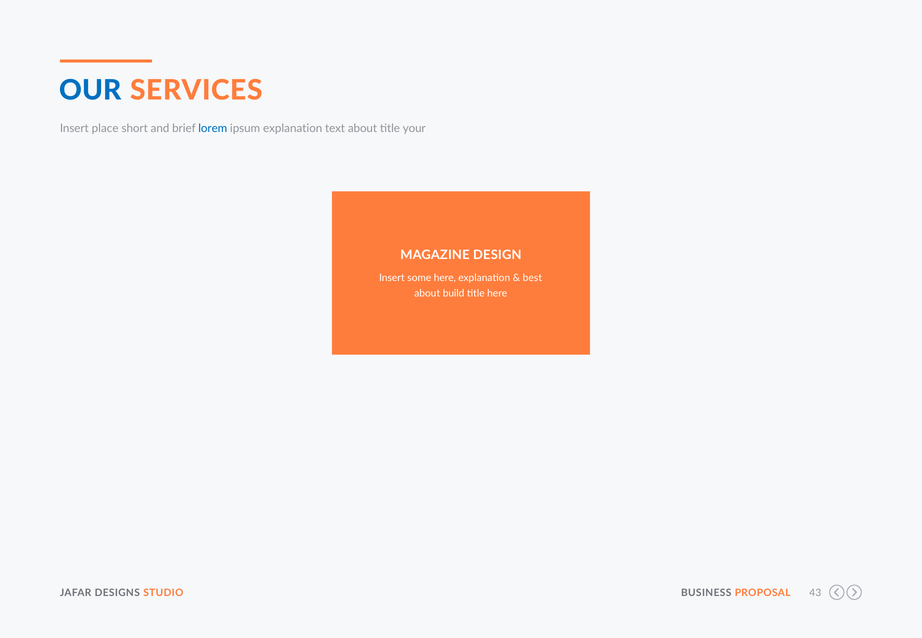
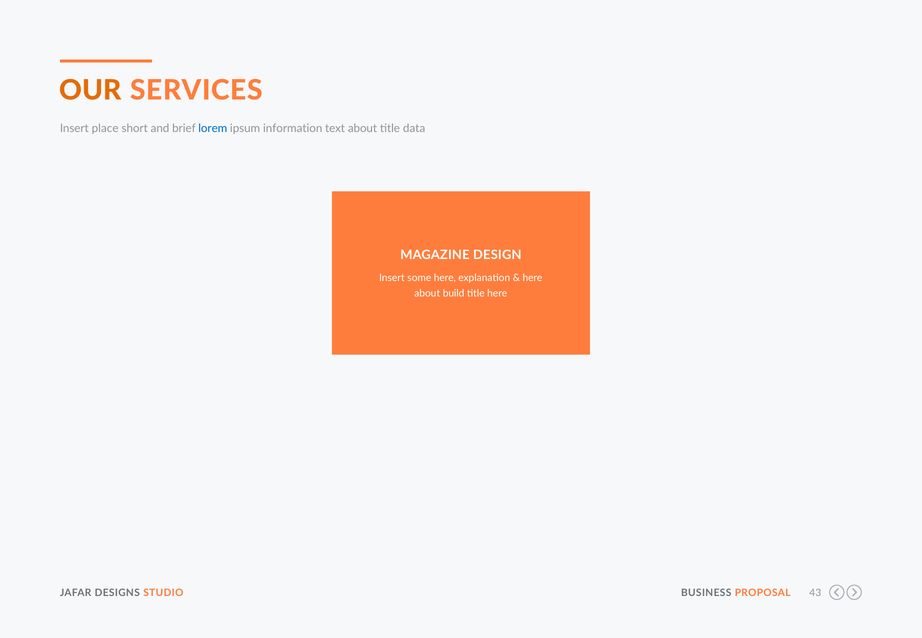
OUR colour: blue -> orange
ipsum explanation: explanation -> information
your: your -> data
best at (532, 278): best -> here
